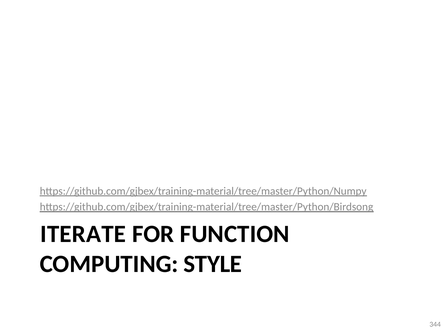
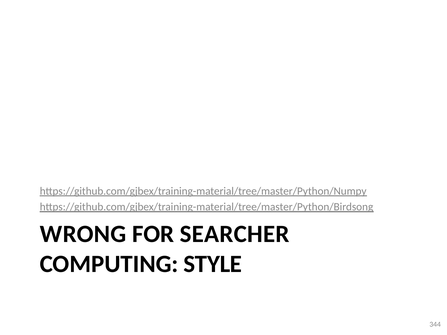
ITERATE: ITERATE -> WRONG
FUNCTION: FUNCTION -> SEARCHER
